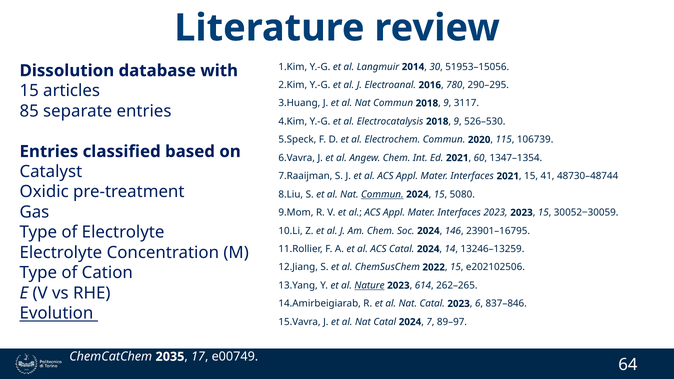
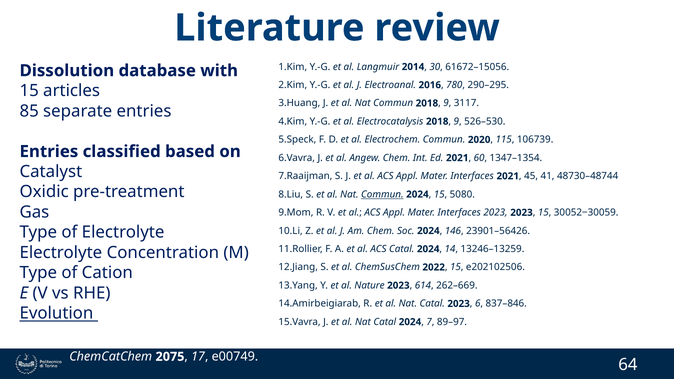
51953–15056: 51953–15056 -> 61672–15056
2021 15: 15 -> 45
23901–16795: 23901–16795 -> 23901–56426
Nature underline: present -> none
262–265: 262–265 -> 262–669
2035: 2035 -> 2075
